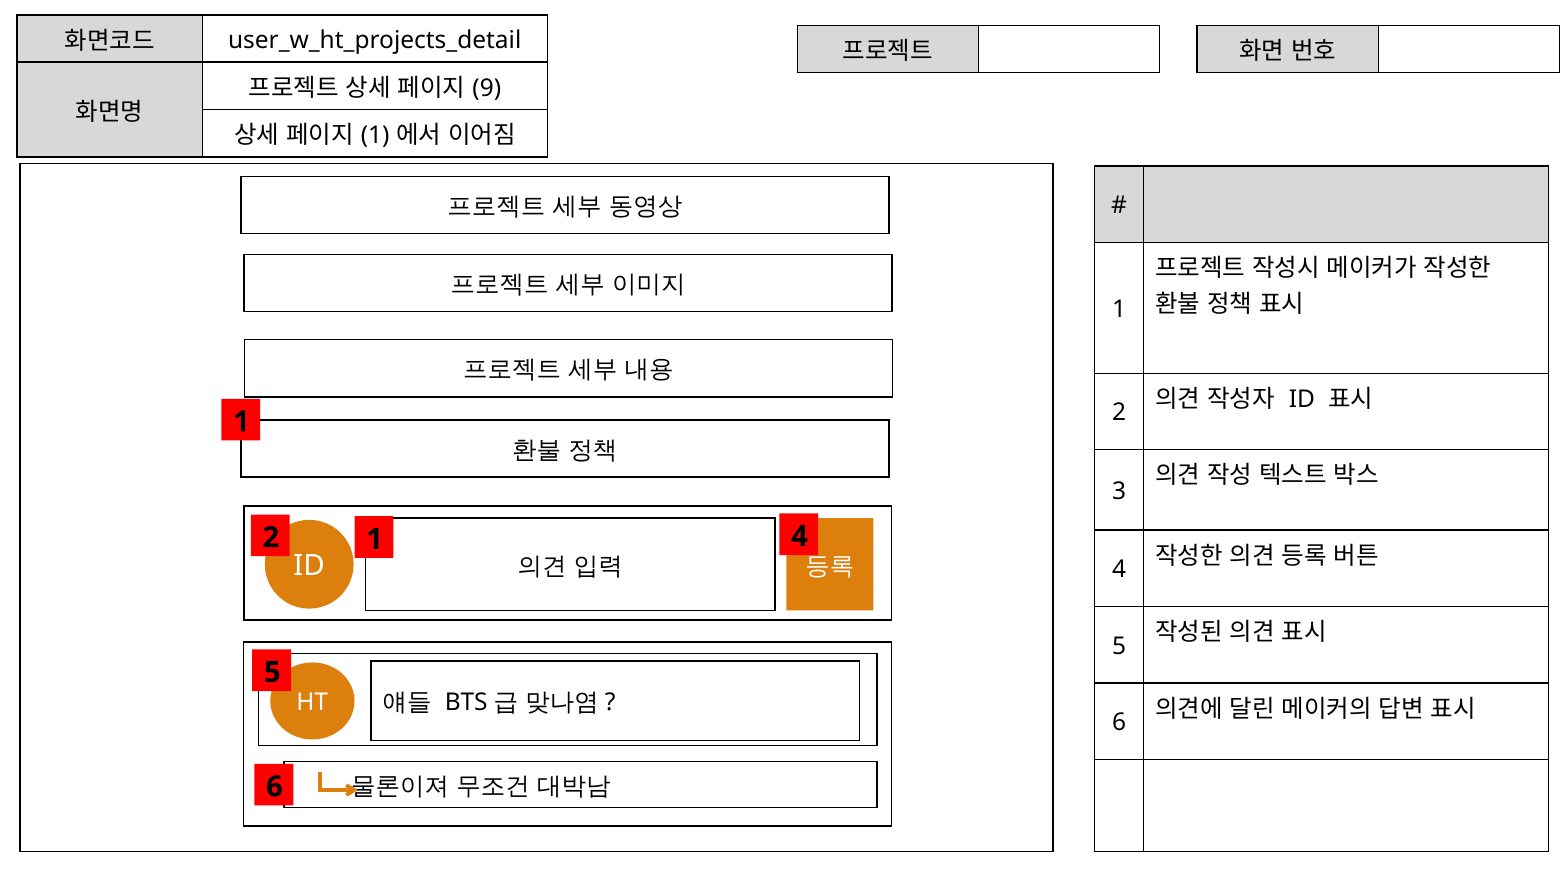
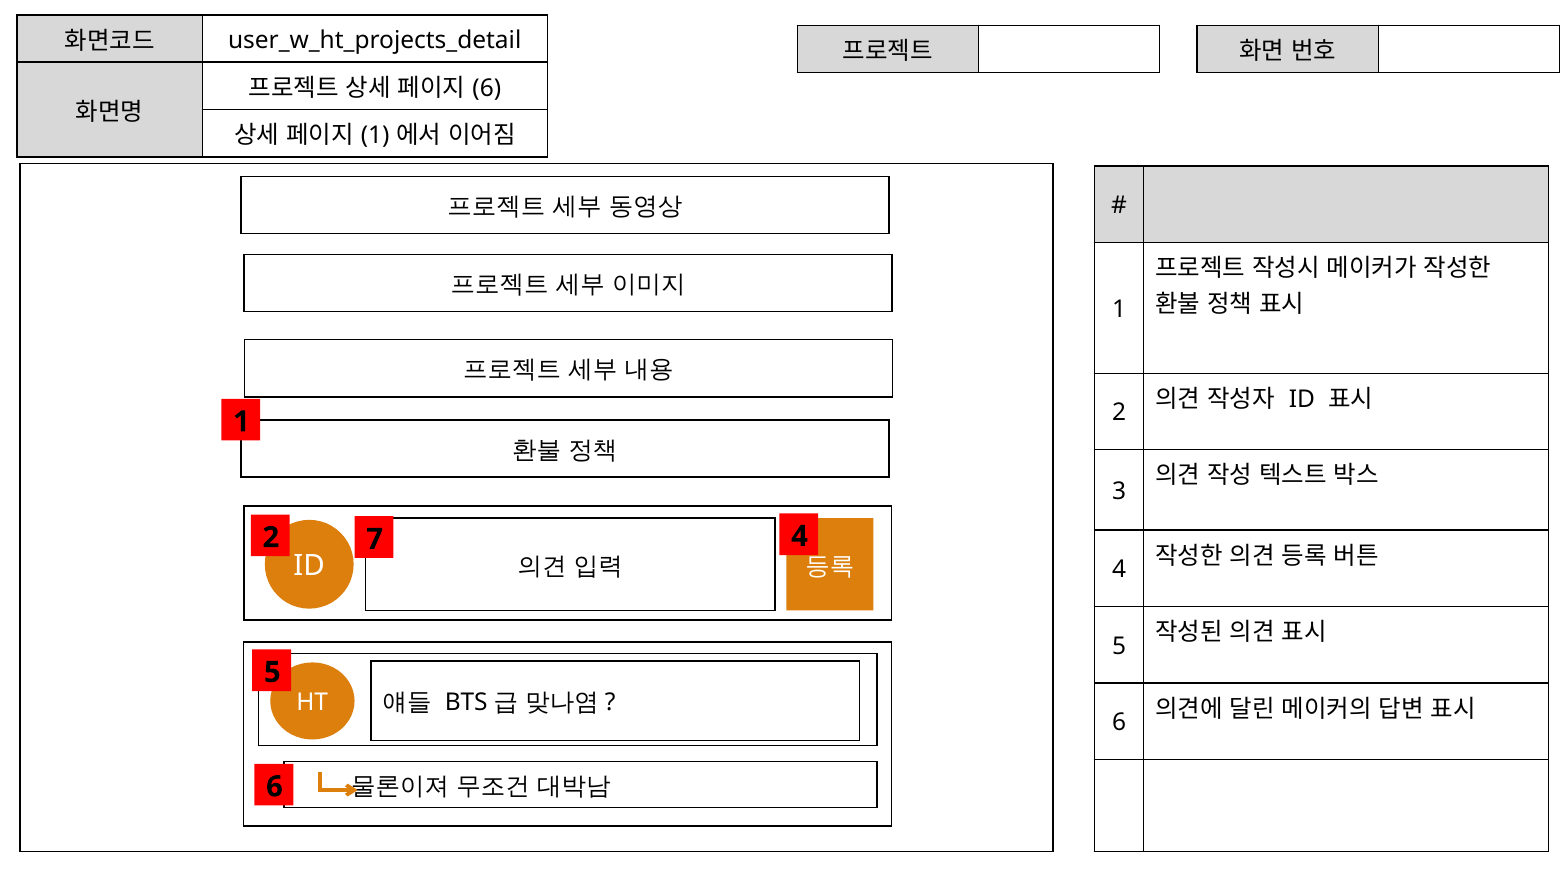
9 at (487, 88): 9 -> 6
2 1: 1 -> 7
